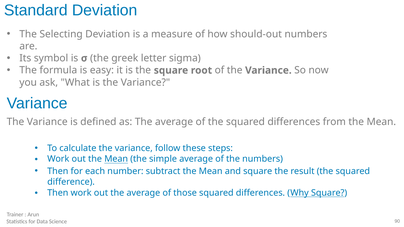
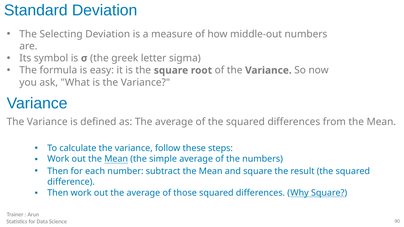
should-out: should-out -> middle-out
